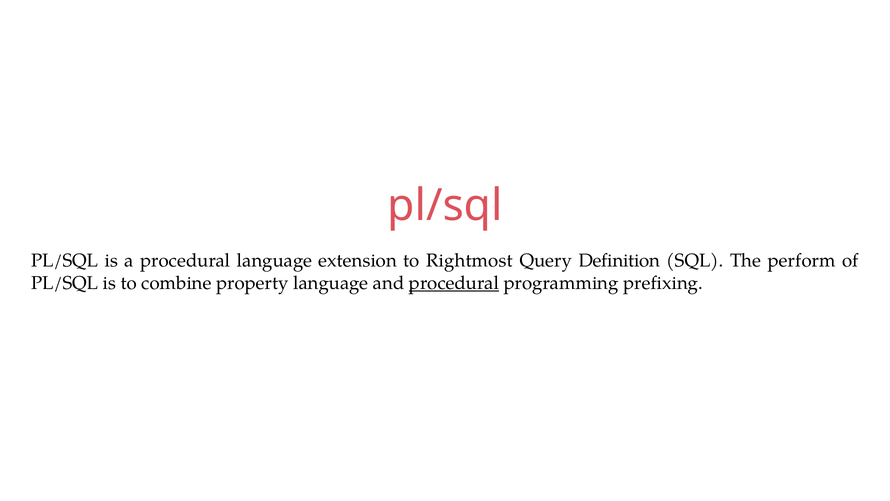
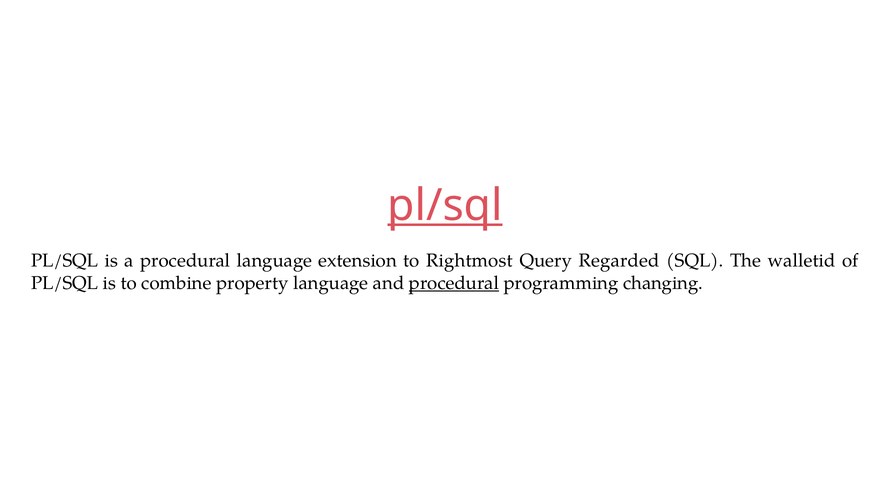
pl/sql at (445, 206) underline: none -> present
Definition: Definition -> Regarded
perform: perform -> walletid
prefixing: prefixing -> changing
